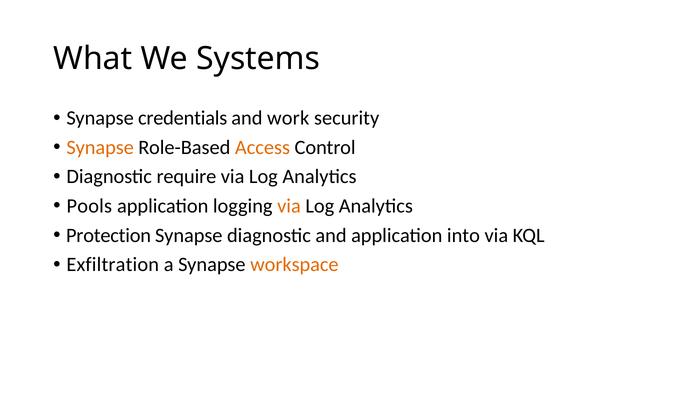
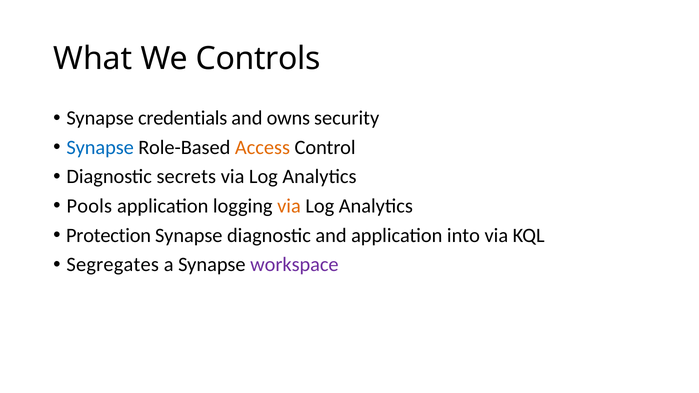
Systems: Systems -> Controls
work: work -> owns
Synapse at (100, 147) colour: orange -> blue
require: require -> secrets
Exfiltration: Exfiltration -> Segregates
workspace colour: orange -> purple
